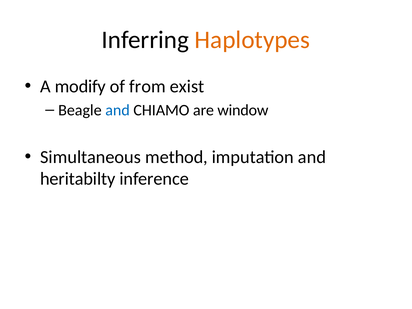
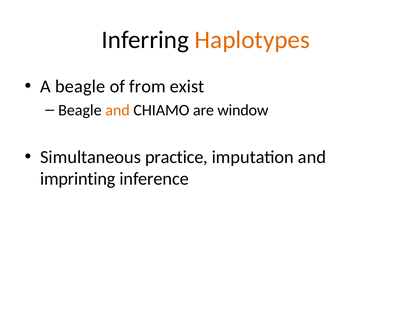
A modify: modify -> beagle
and at (118, 110) colour: blue -> orange
method: method -> practice
heritabilty: heritabilty -> imprinting
